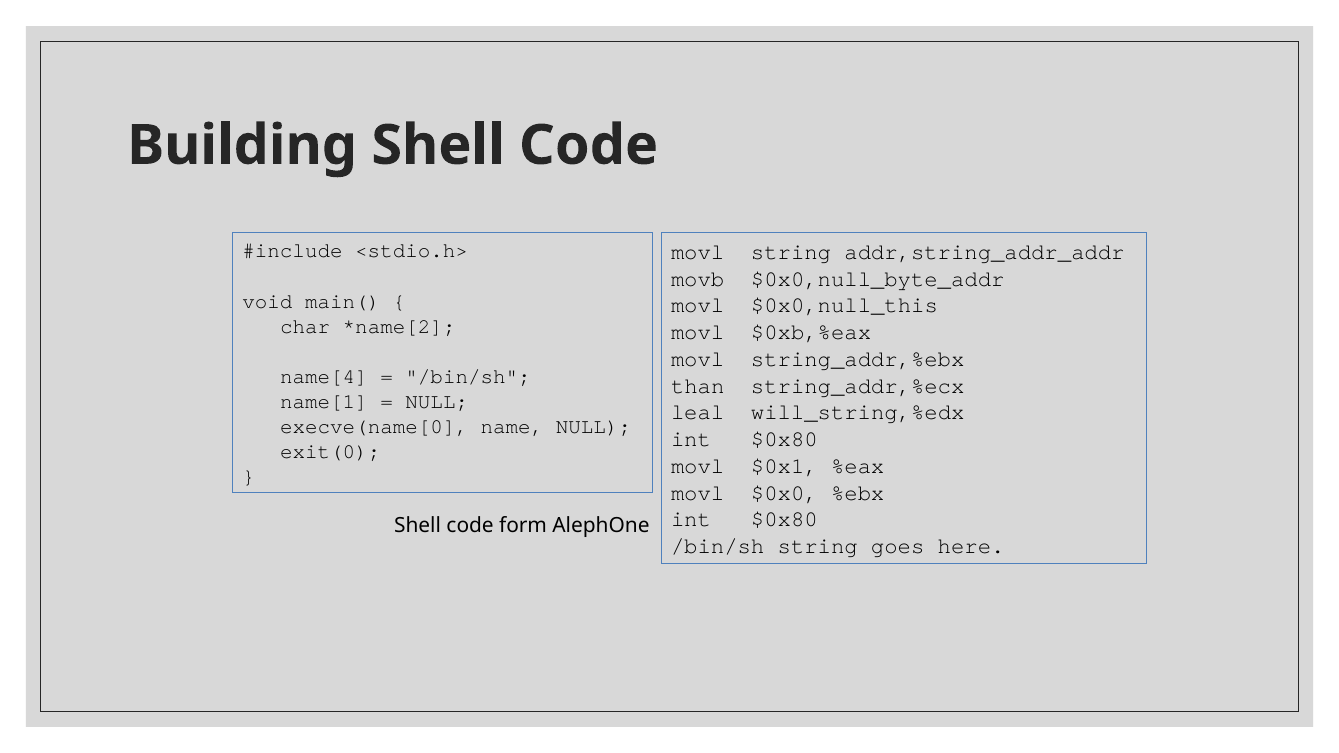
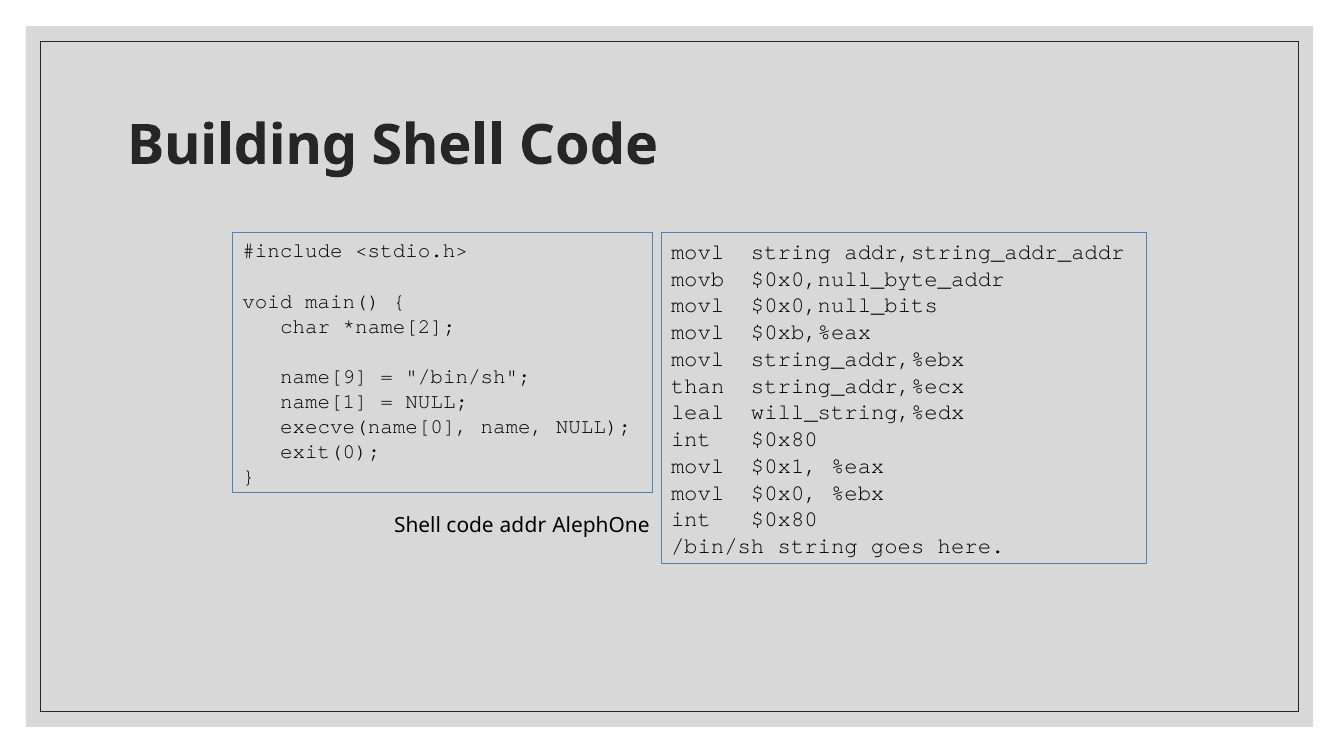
$0x0,null_this: $0x0,null_this -> $0x0,null_bits
name[4: name[4 -> name[9
form: form -> addr
